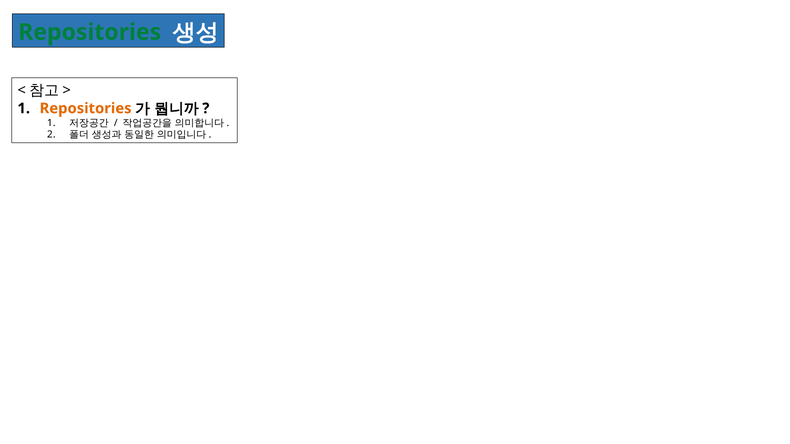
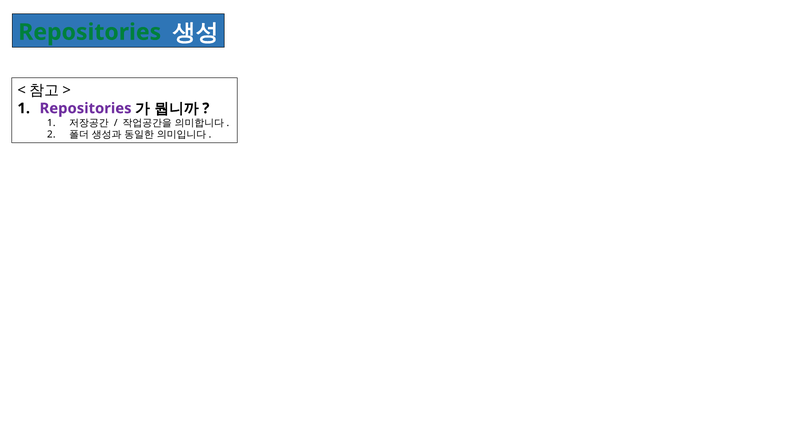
Repositories at (86, 108) colour: orange -> purple
